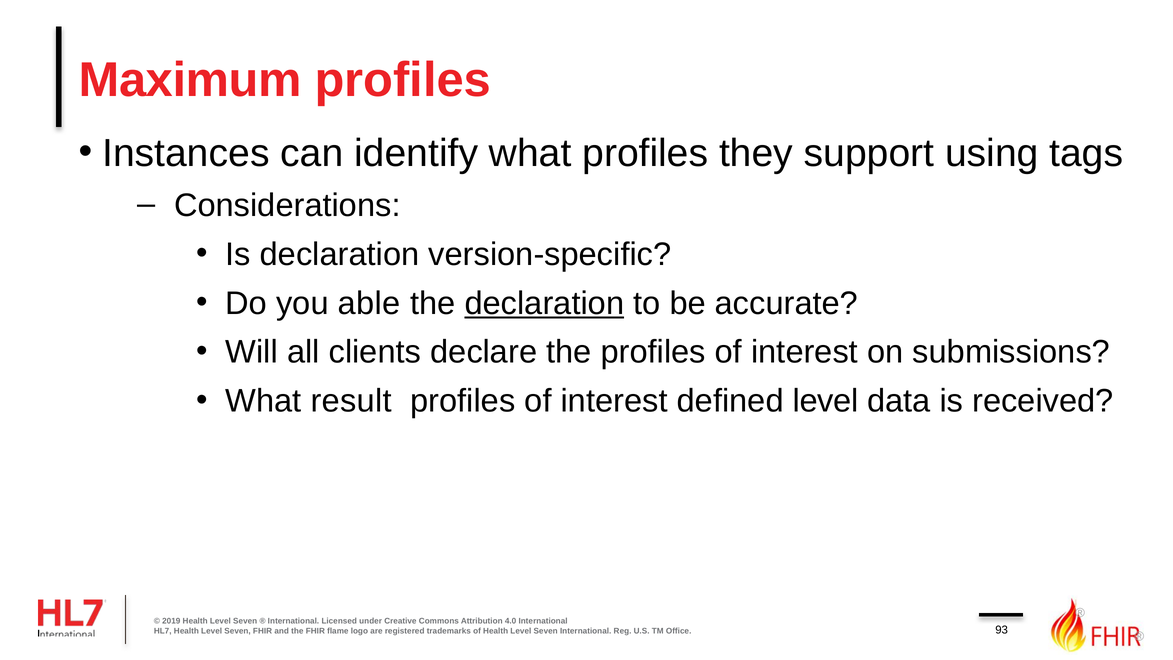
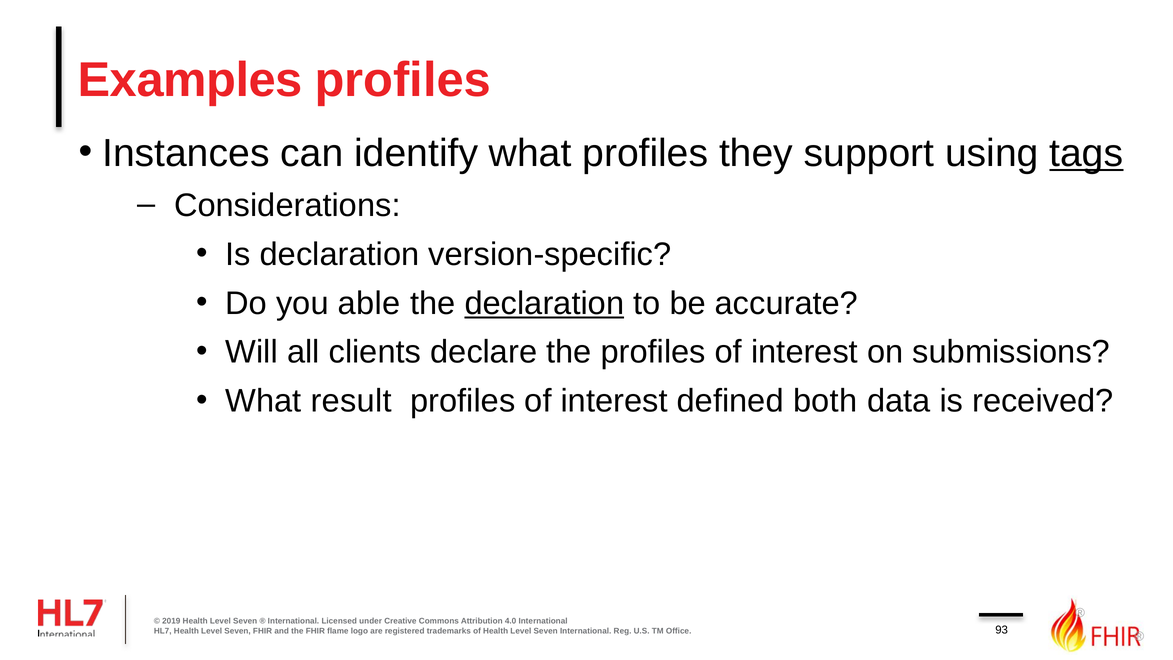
Maximum: Maximum -> Examples
tags underline: none -> present
defined level: level -> both
